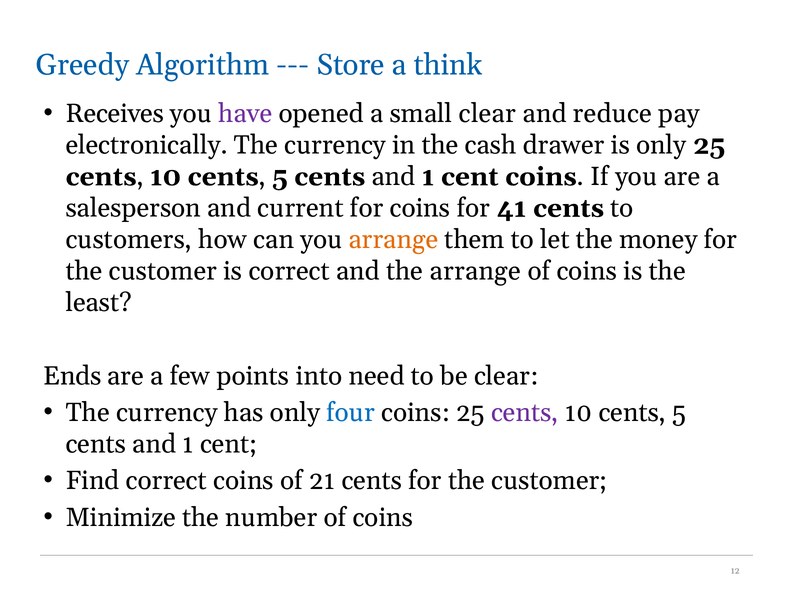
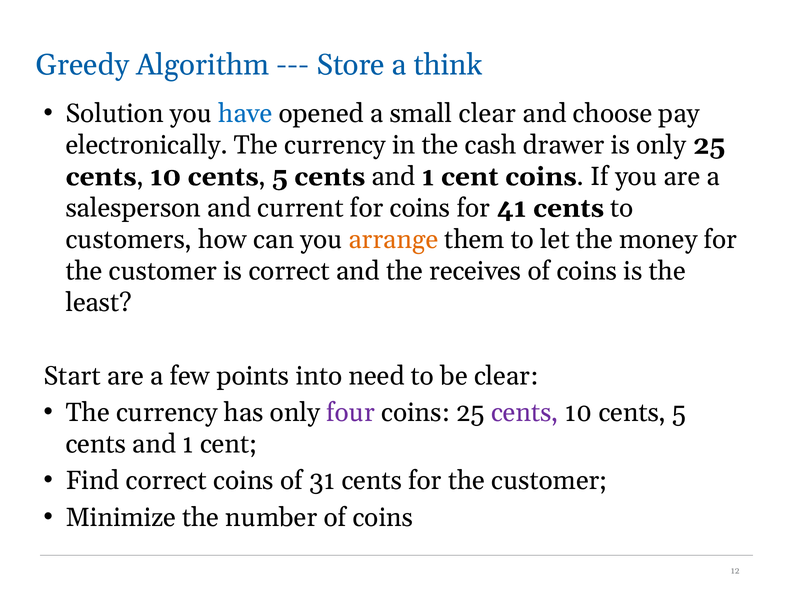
Receives: Receives -> Solution
have colour: purple -> blue
reduce: reduce -> choose
the arrange: arrange -> receives
Ends: Ends -> Start
four colour: blue -> purple
21: 21 -> 31
